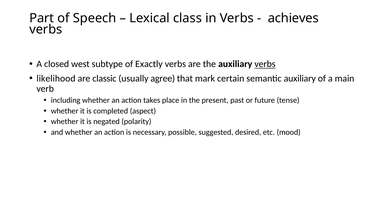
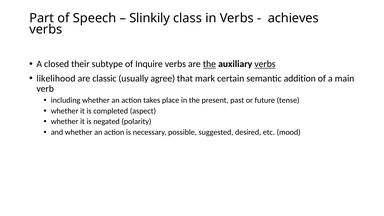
Lexical: Lexical -> Slinkily
west: west -> their
Exactly: Exactly -> Inquire
the at (209, 64) underline: none -> present
semantic auxiliary: auxiliary -> addition
